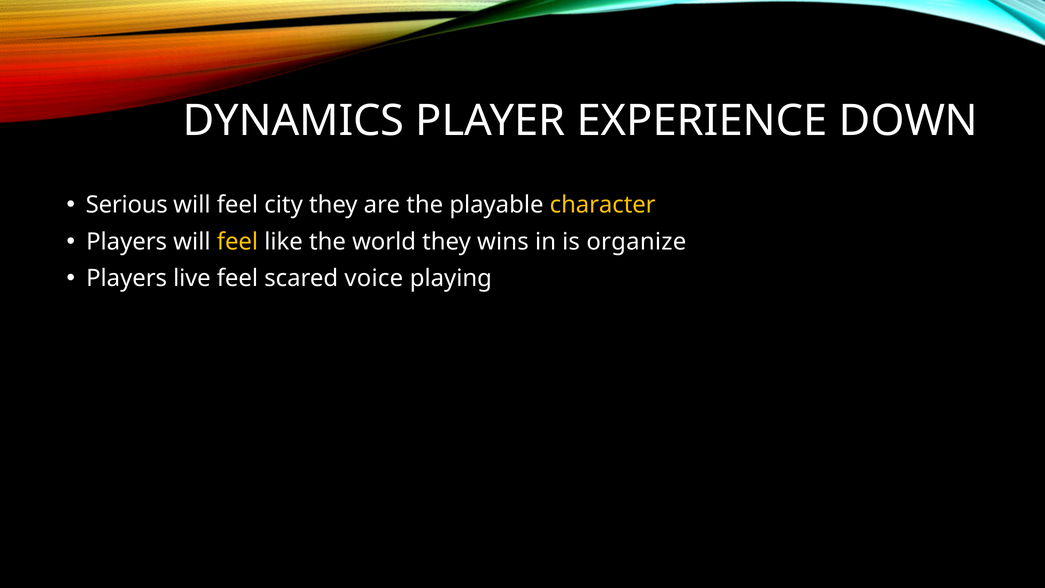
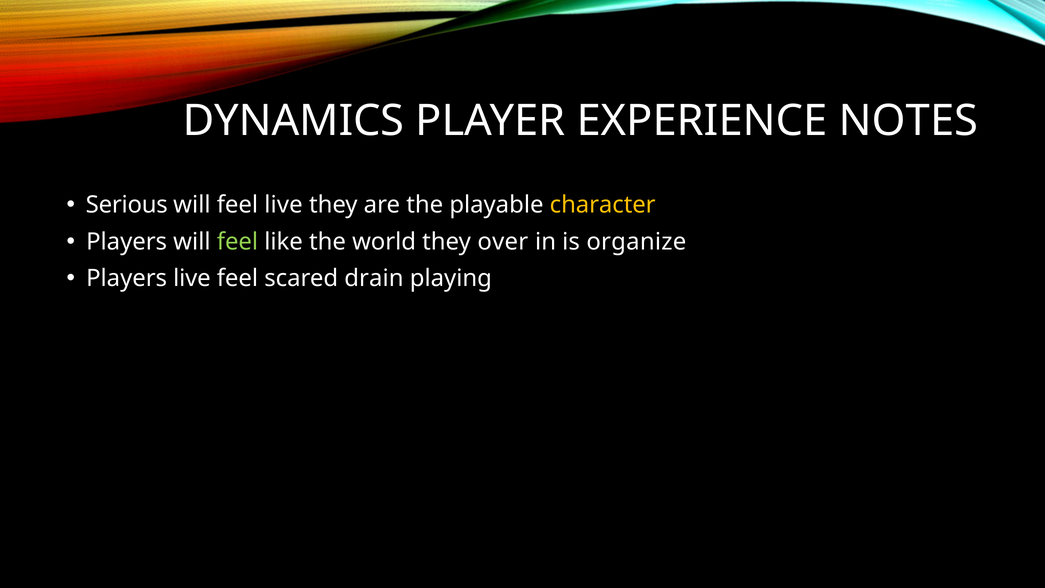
DOWN: DOWN -> NOTES
feel city: city -> live
feel at (237, 242) colour: yellow -> light green
wins: wins -> over
voice: voice -> drain
